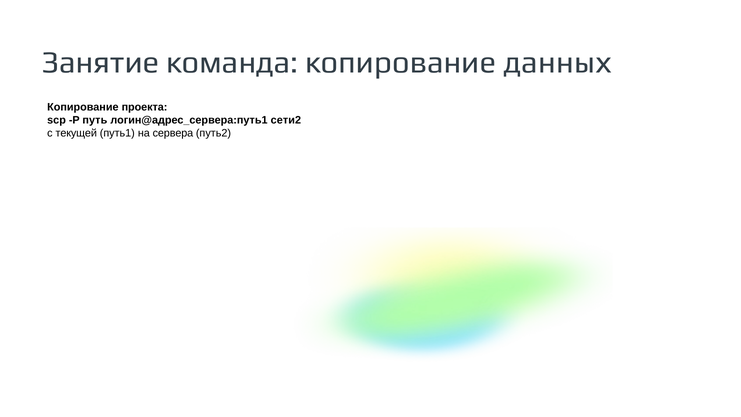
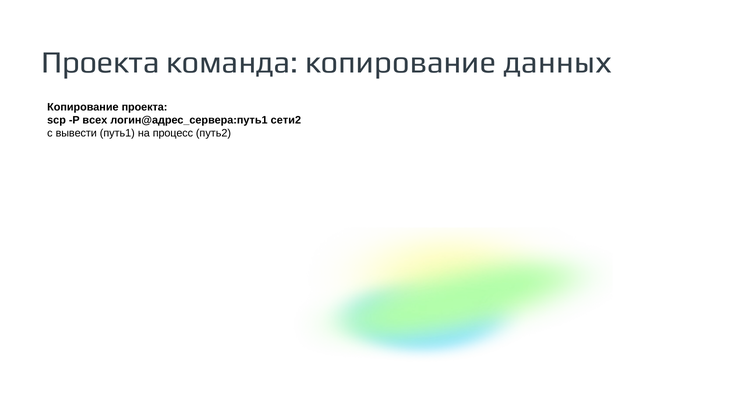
Занятие at (100, 62): Занятие -> Проекта
путь: путь -> всех
текущей: текущей -> вывести
сервера: сервера -> процесс
